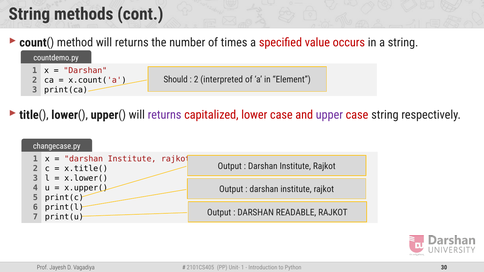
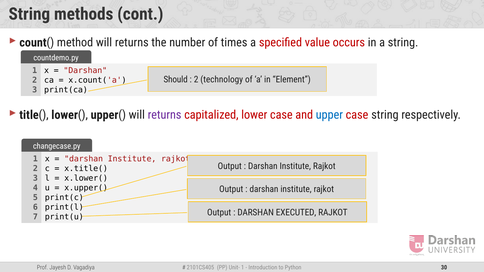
interpreted: interpreted -> technology
upper colour: purple -> blue
READABLE: READABLE -> EXECUTED
